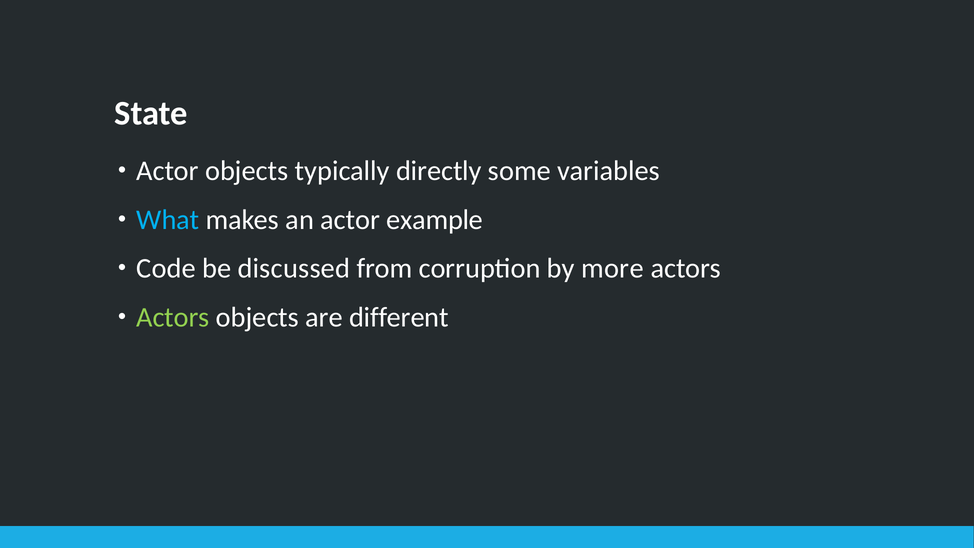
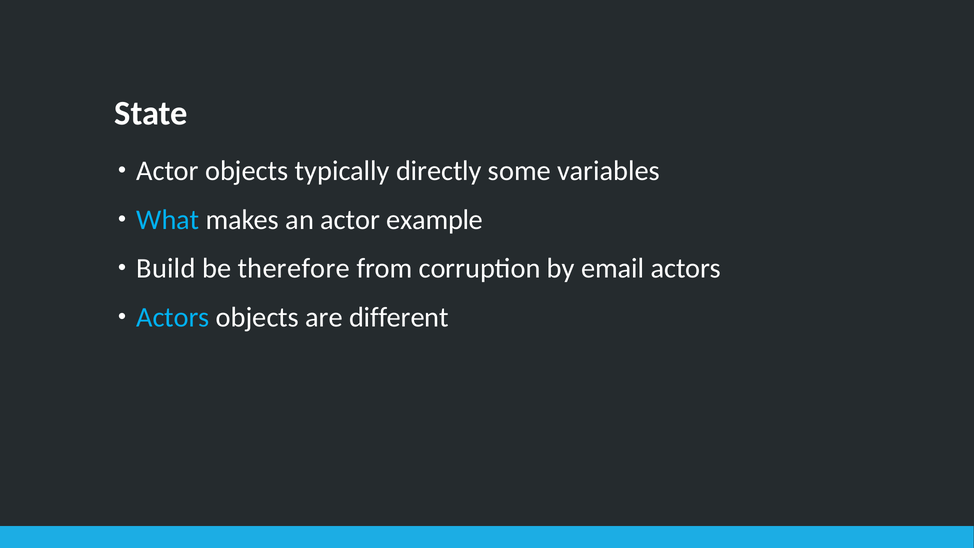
Code: Code -> Build
discussed: discussed -> therefore
more: more -> email
Actors at (173, 317) colour: light green -> light blue
